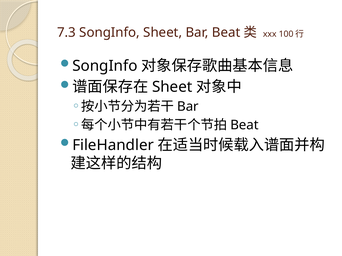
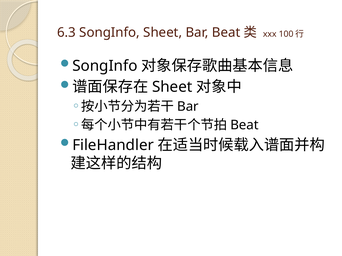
7.3: 7.3 -> 6.3
